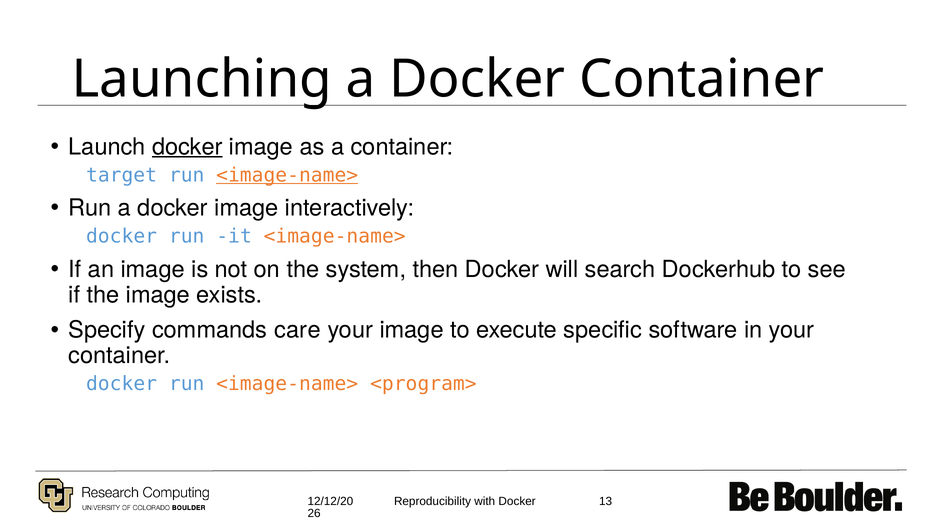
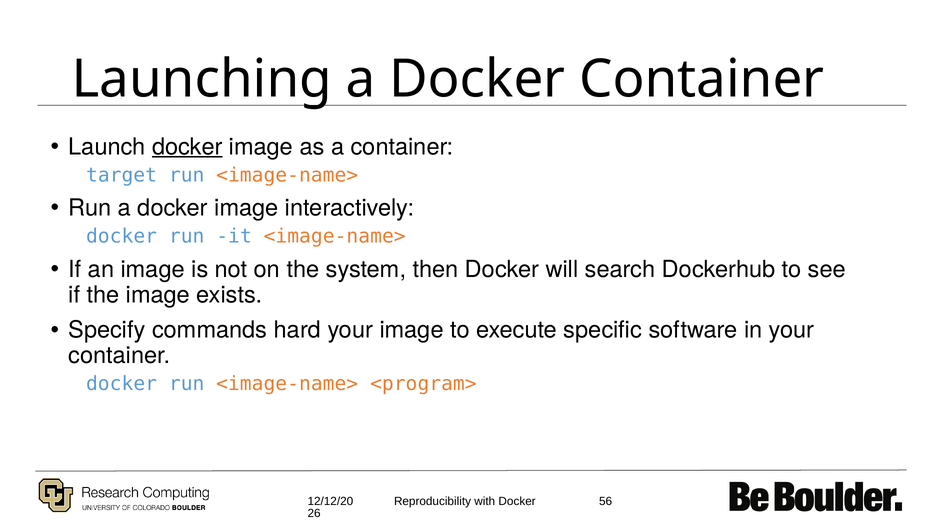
<image-name> at (287, 175) underline: present -> none
care: care -> hard
13: 13 -> 56
